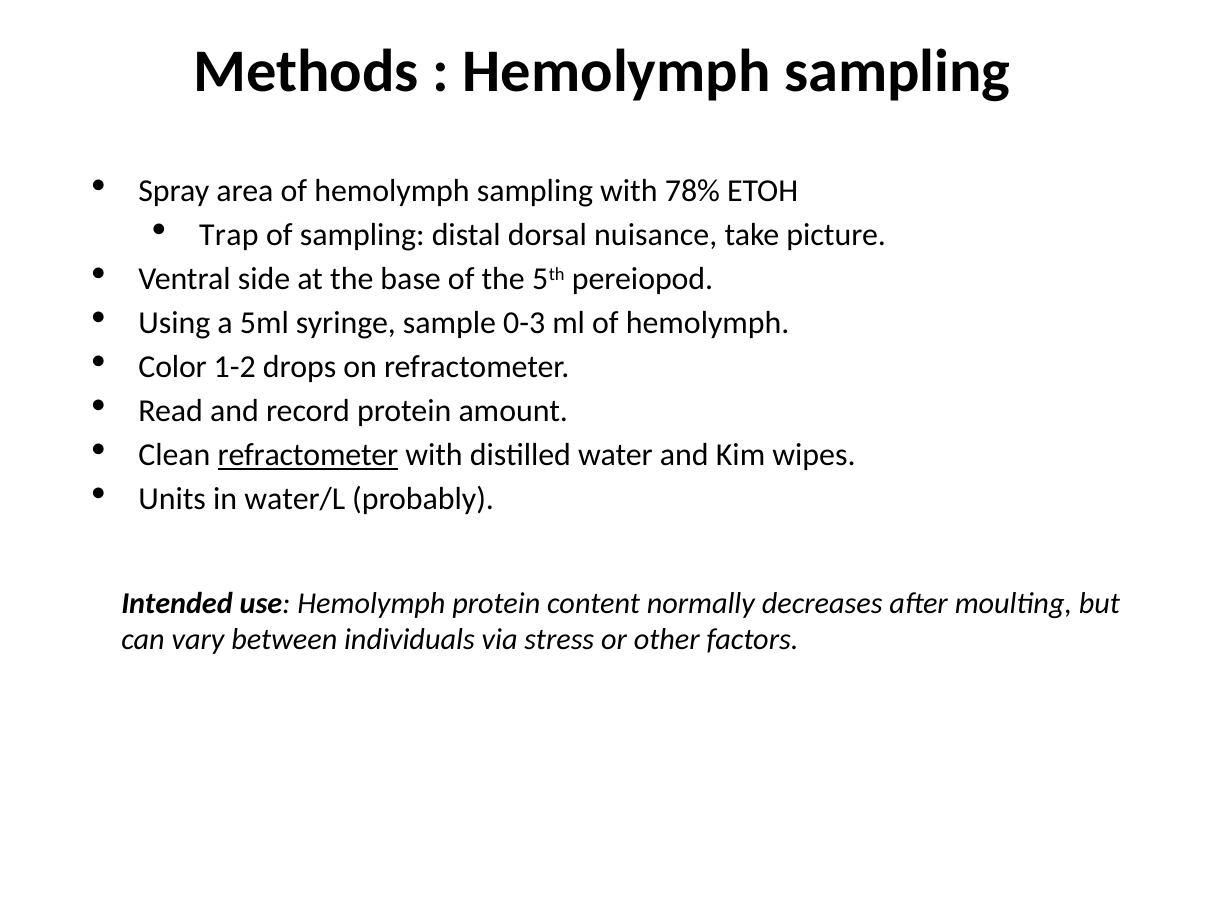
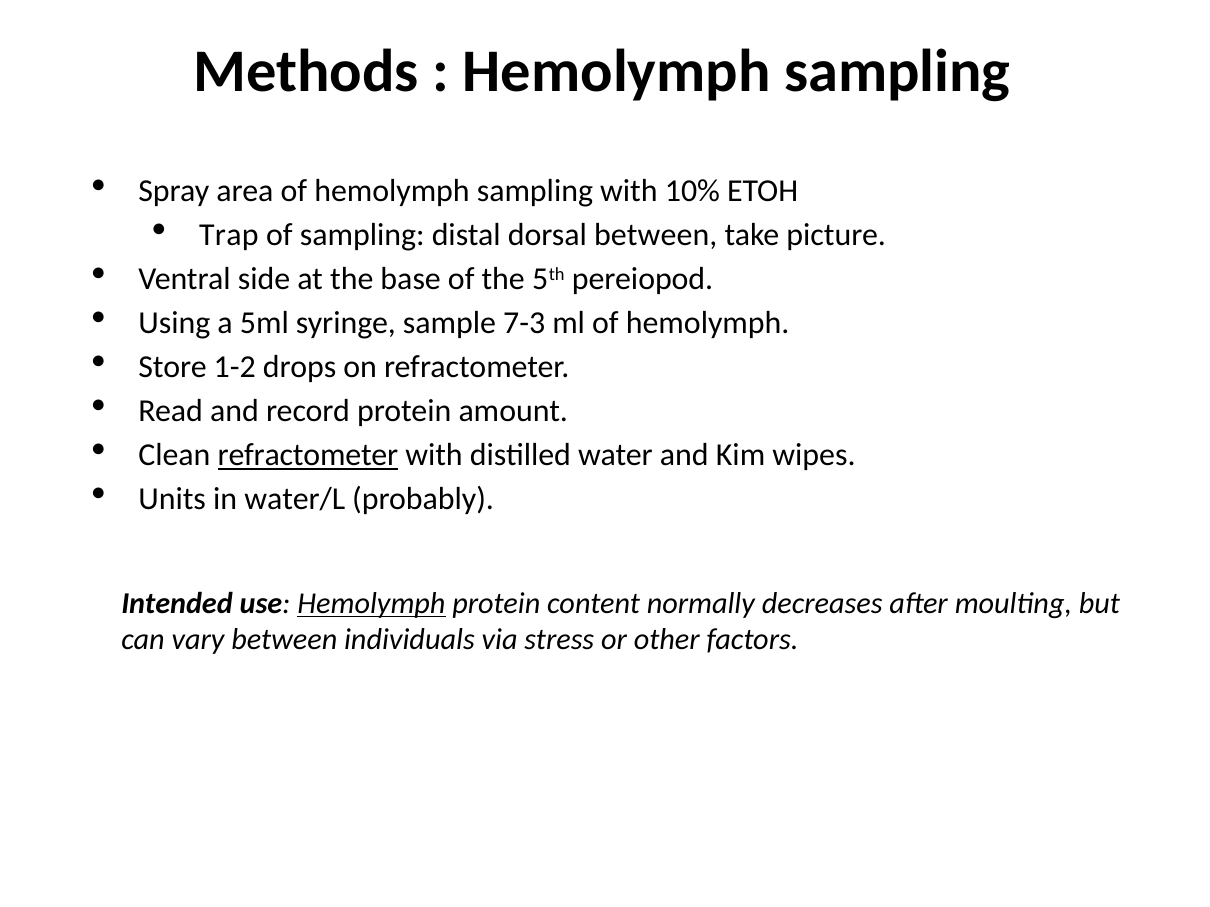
78%: 78% -> 10%
dorsal nuisance: nuisance -> between
0-3: 0-3 -> 7-3
Color: Color -> Store
Hemolymph at (371, 604) underline: none -> present
